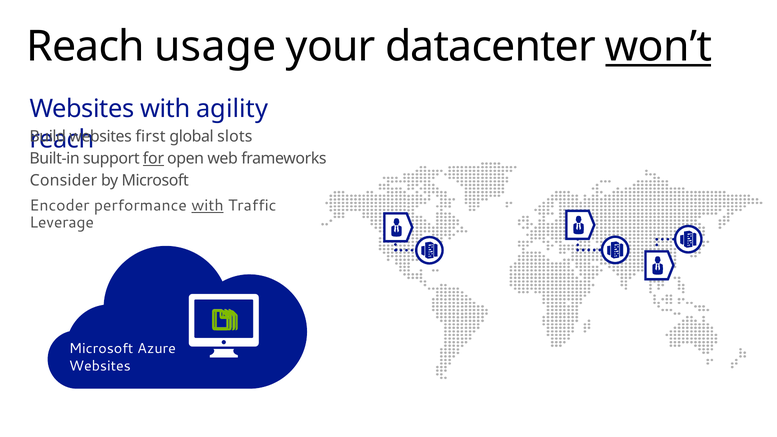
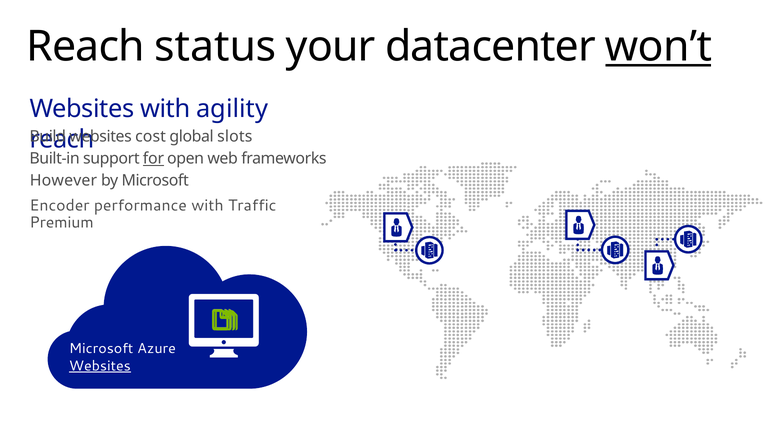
usage: usage -> status
first: first -> cost
Consider: Consider -> However
with at (207, 206) underline: present -> none
Leverage: Leverage -> Premium
Websites at (100, 366) underline: none -> present
